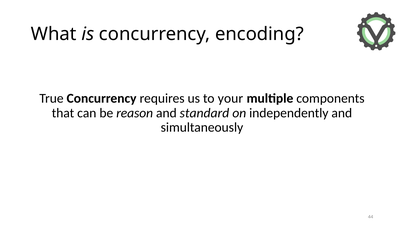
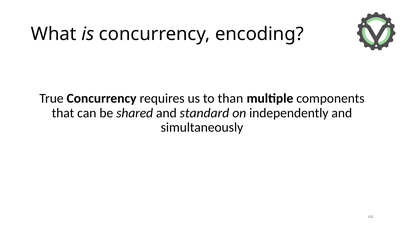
your: your -> than
reason: reason -> shared
